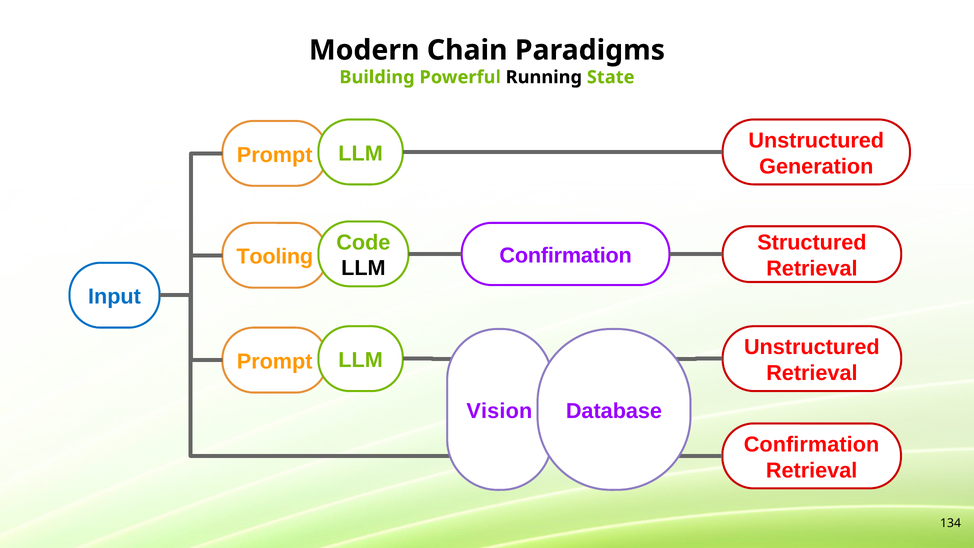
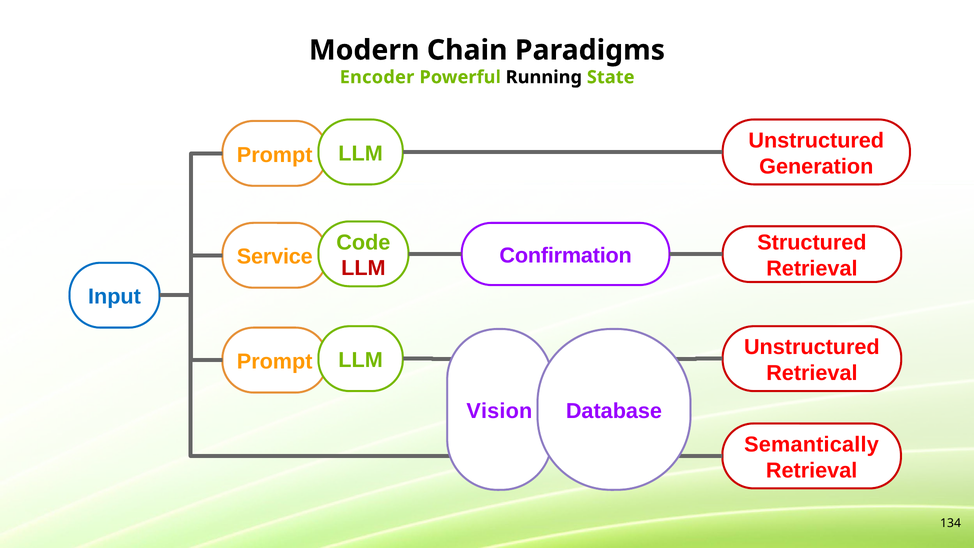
Building: Building -> Encoder
Tooling: Tooling -> Service
LLM at (363, 268) colour: black -> red
Confirmation at (812, 444): Confirmation -> Semantically
